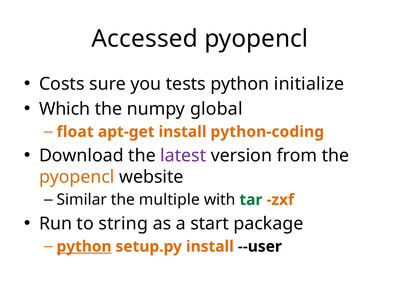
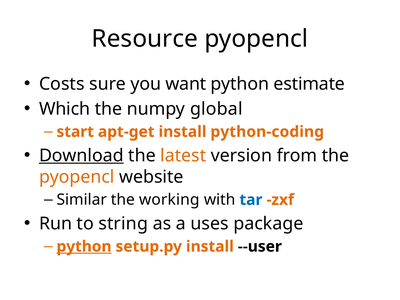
Accessed: Accessed -> Resource
tests: tests -> want
initialize: initialize -> estimate
float: float -> start
Download underline: none -> present
latest colour: purple -> orange
multiple: multiple -> working
tar colour: green -> blue
start: start -> uses
